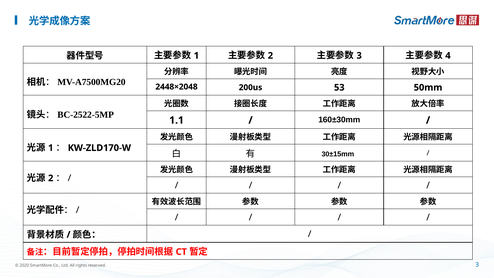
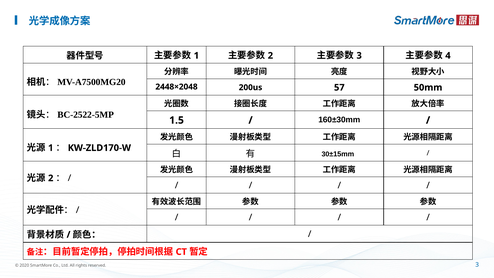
53: 53 -> 57
1.1: 1.1 -> 1.5
